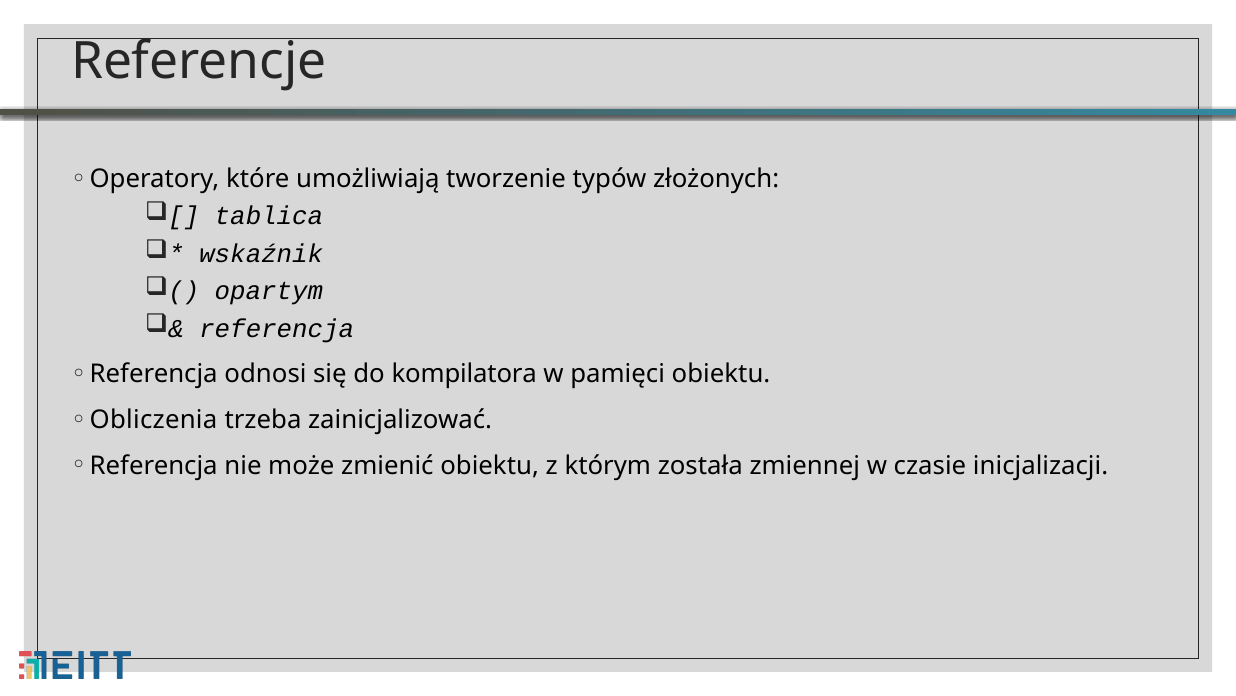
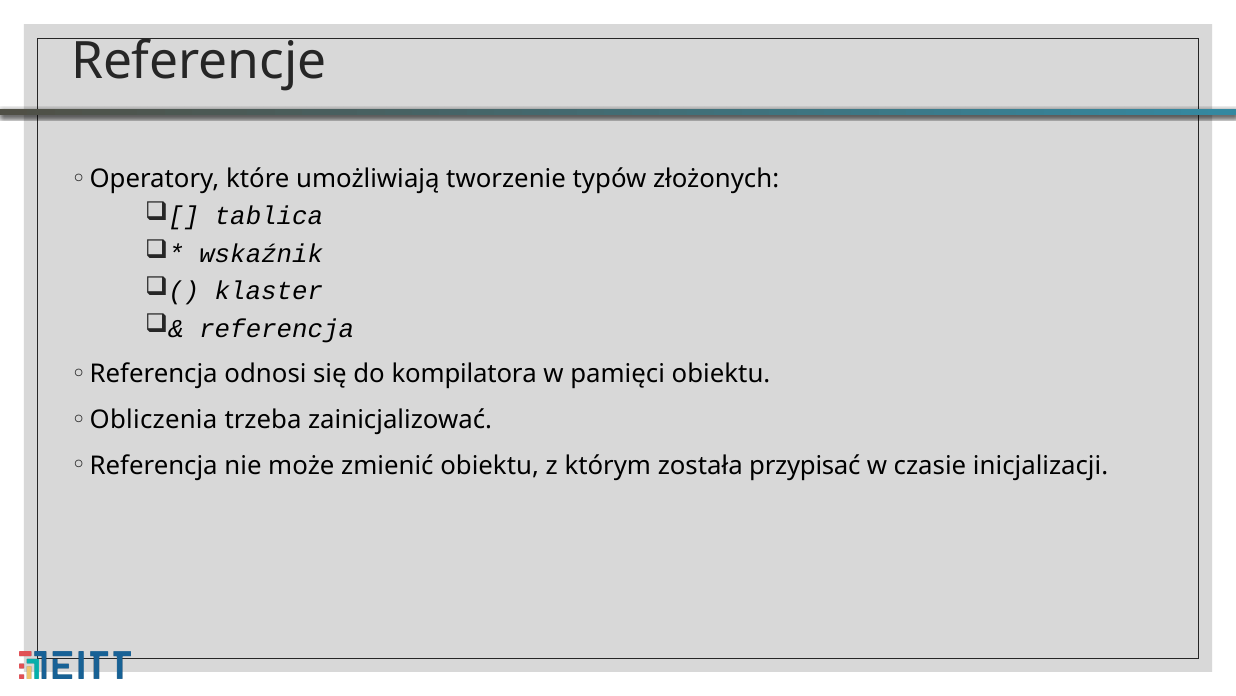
opartym: opartym -> klaster
zmiennej: zmiennej -> przypisać
